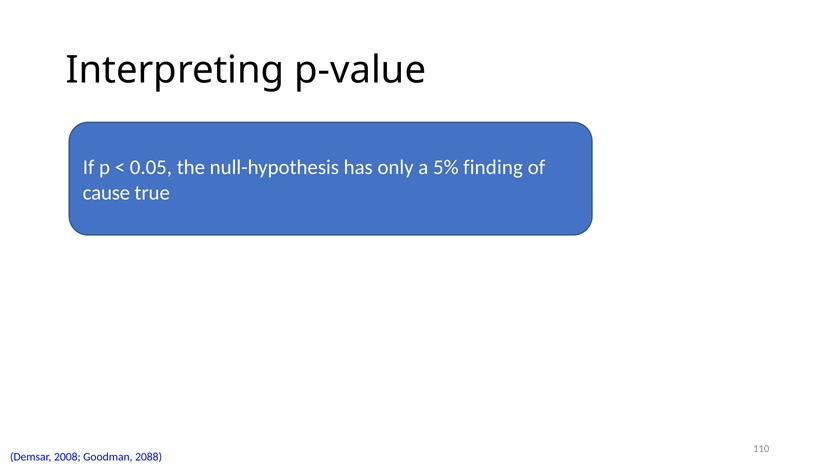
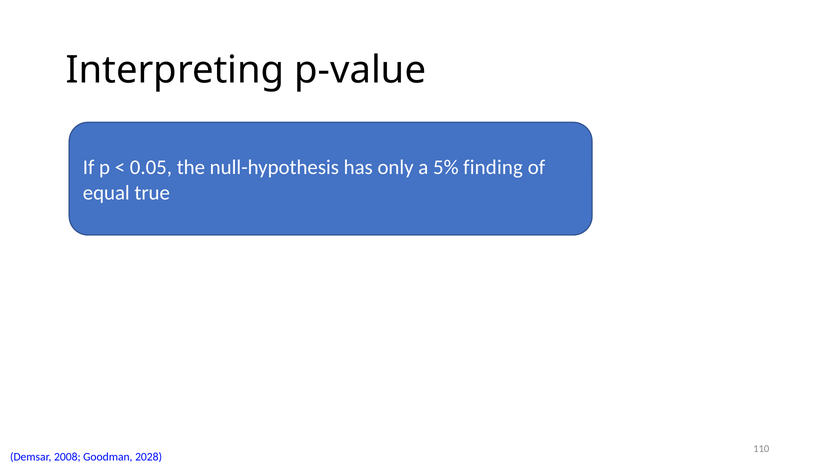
cause: cause -> equal
2088: 2088 -> 2028
